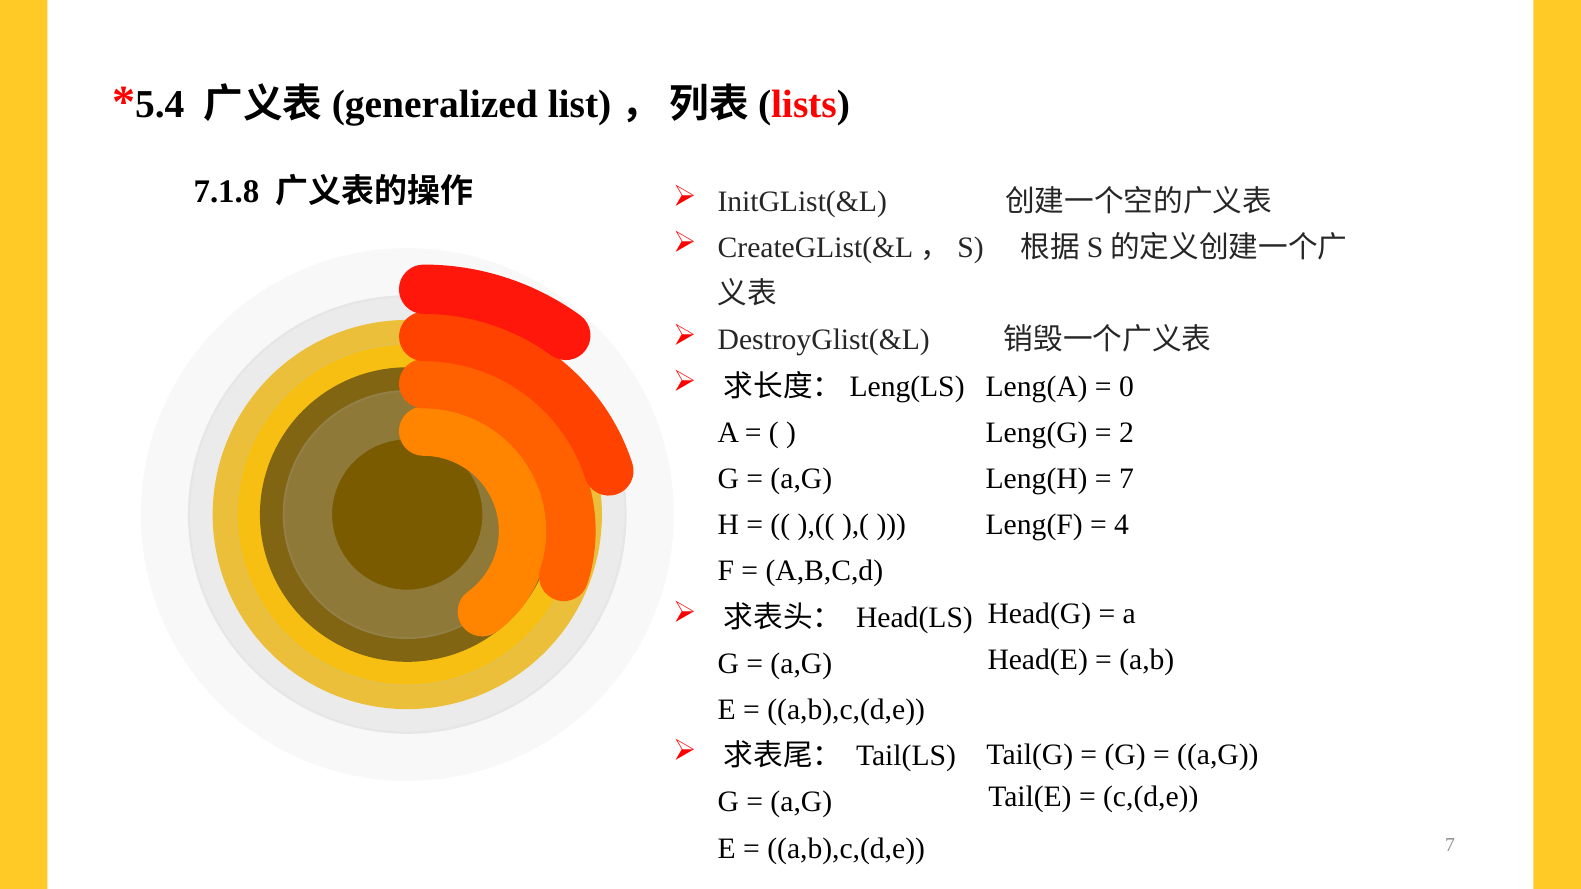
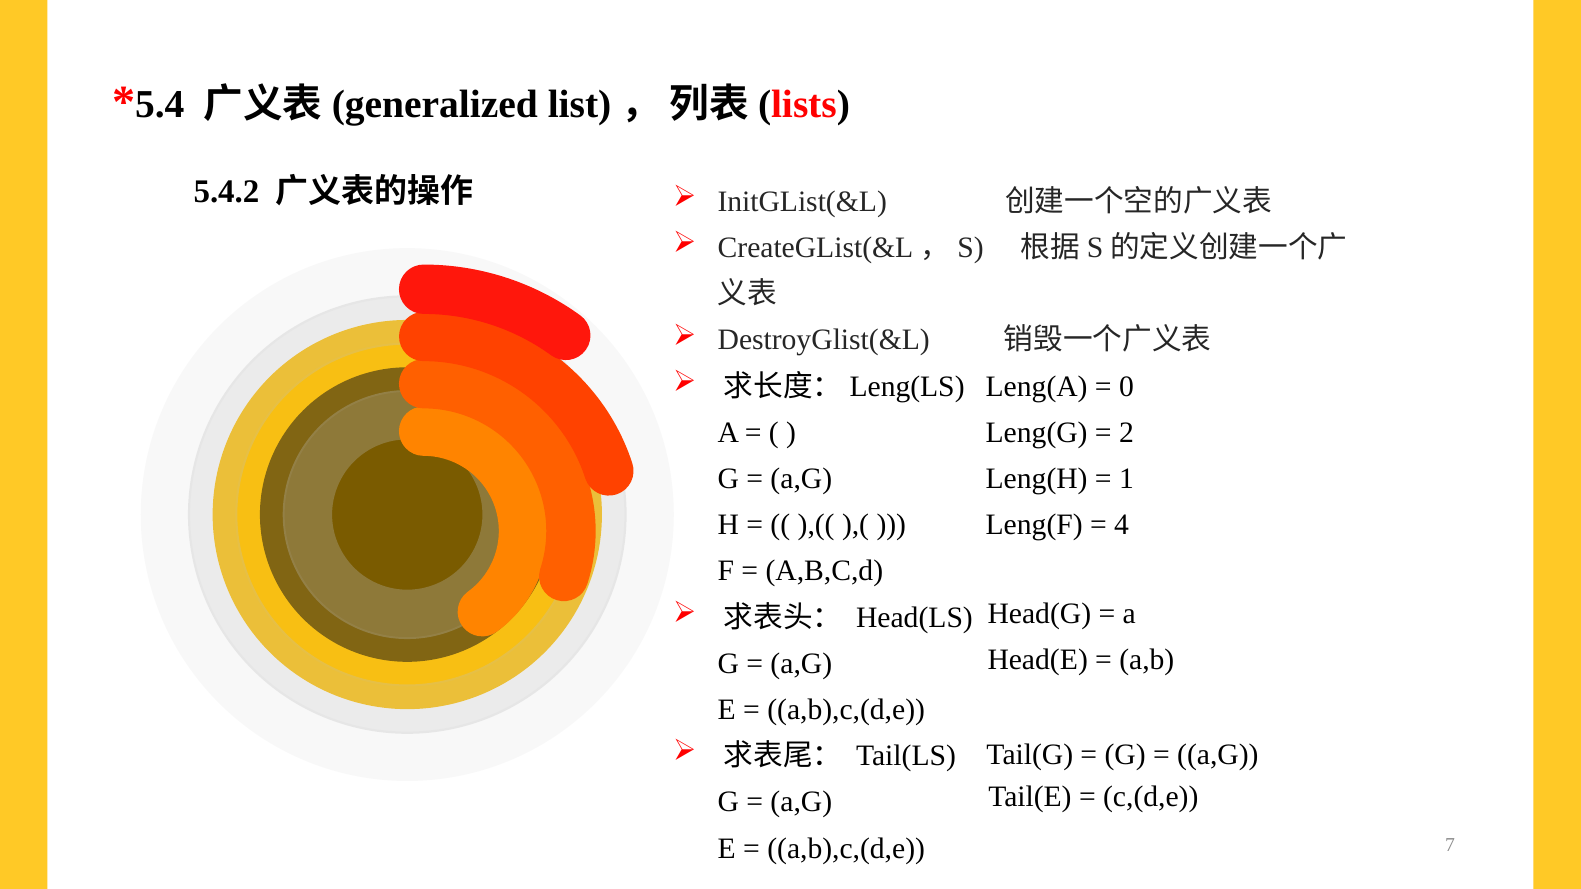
7.1.8: 7.1.8 -> 5.4.2
7 at (1127, 479): 7 -> 1
